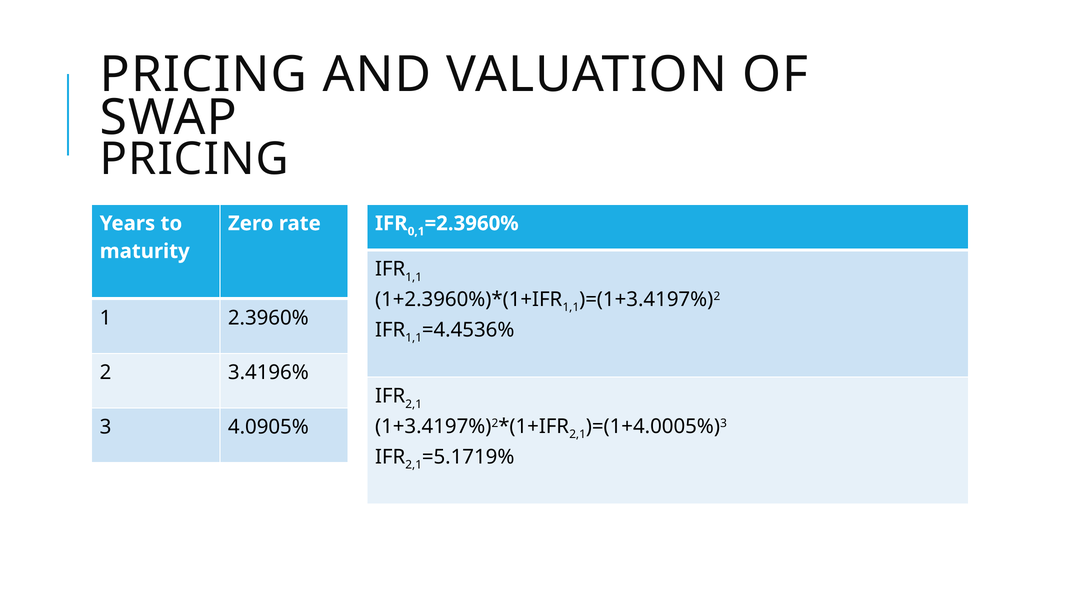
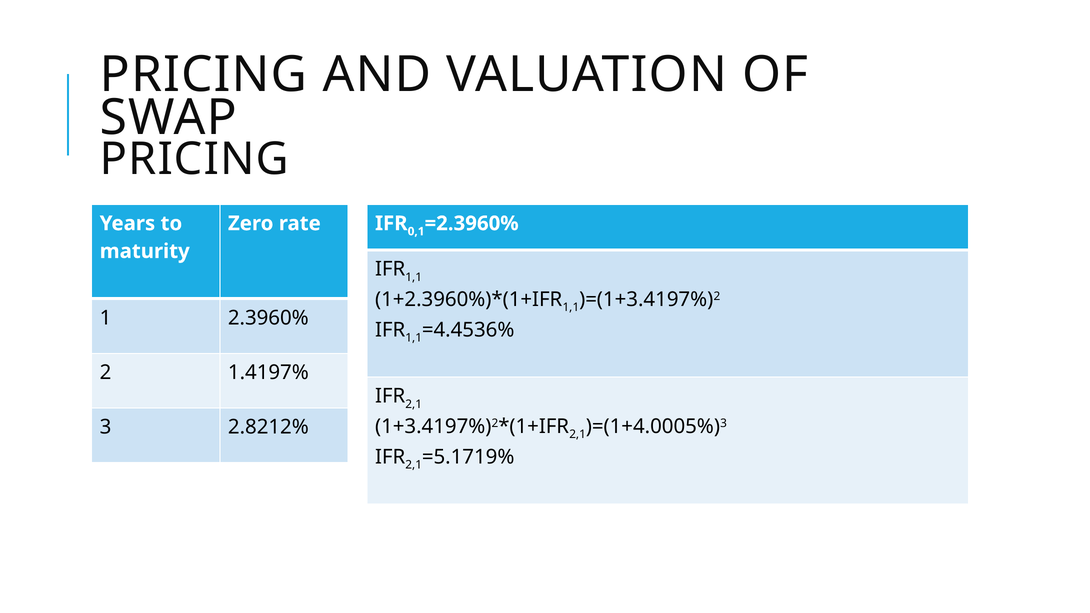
3.4196%: 3.4196% -> 1.4197%
4.0905%: 4.0905% -> 2.8212%
